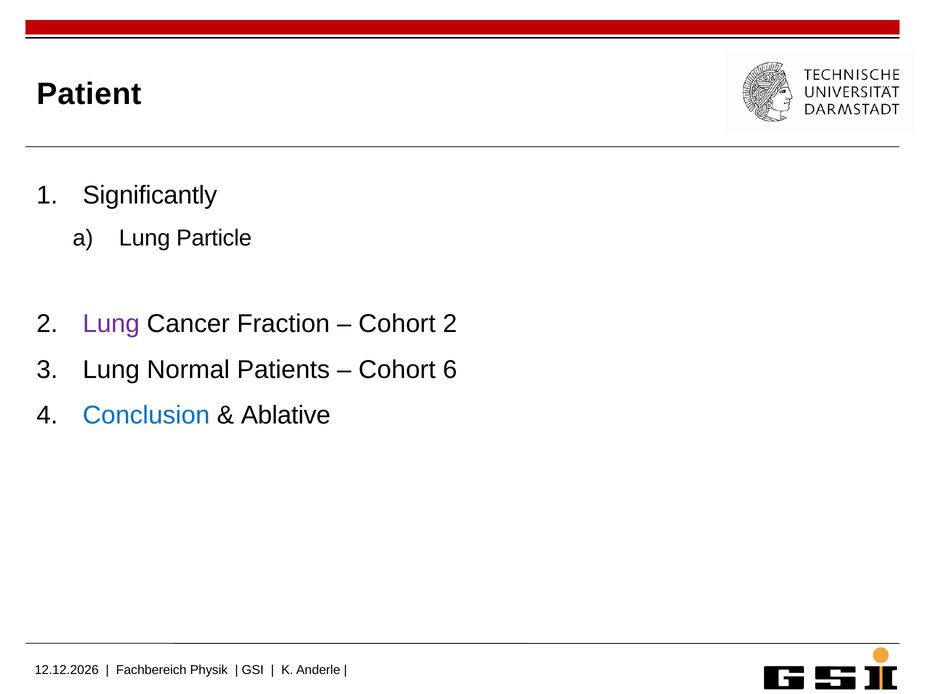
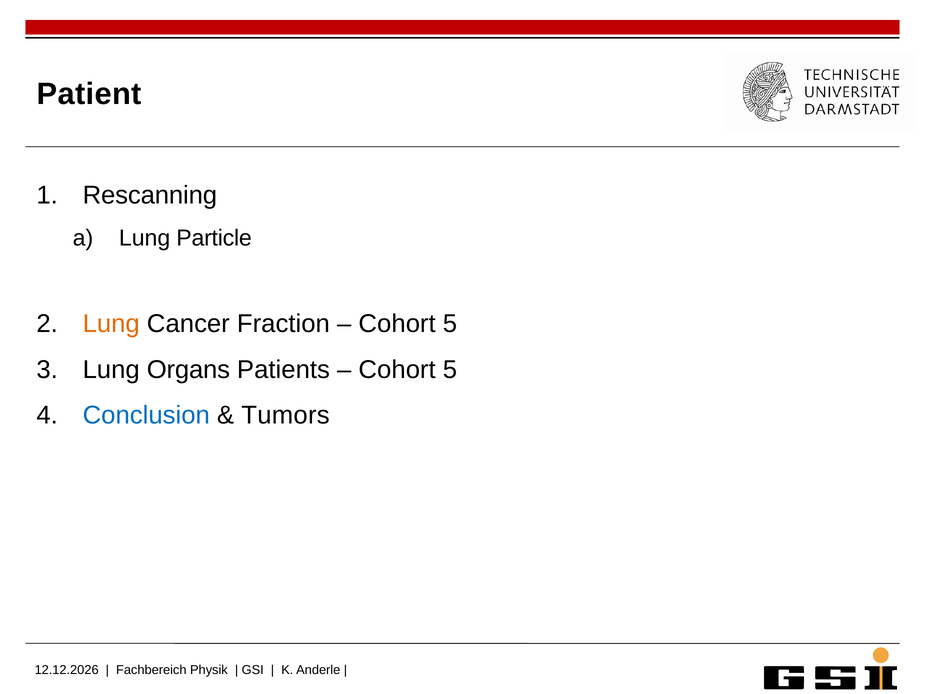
Significantly: Significantly -> Rescanning
Lung at (111, 324) colour: purple -> orange
2 at (450, 324): 2 -> 5
Normal: Normal -> Organs
6 at (450, 369): 6 -> 5
Ablative: Ablative -> Tumors
